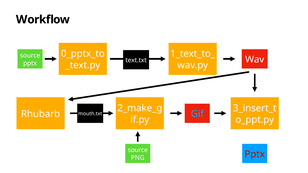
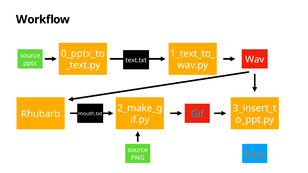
Pptx at (255, 154) colour: red -> orange
